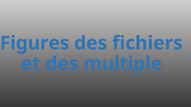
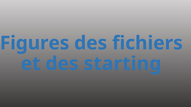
multiple: multiple -> starting
